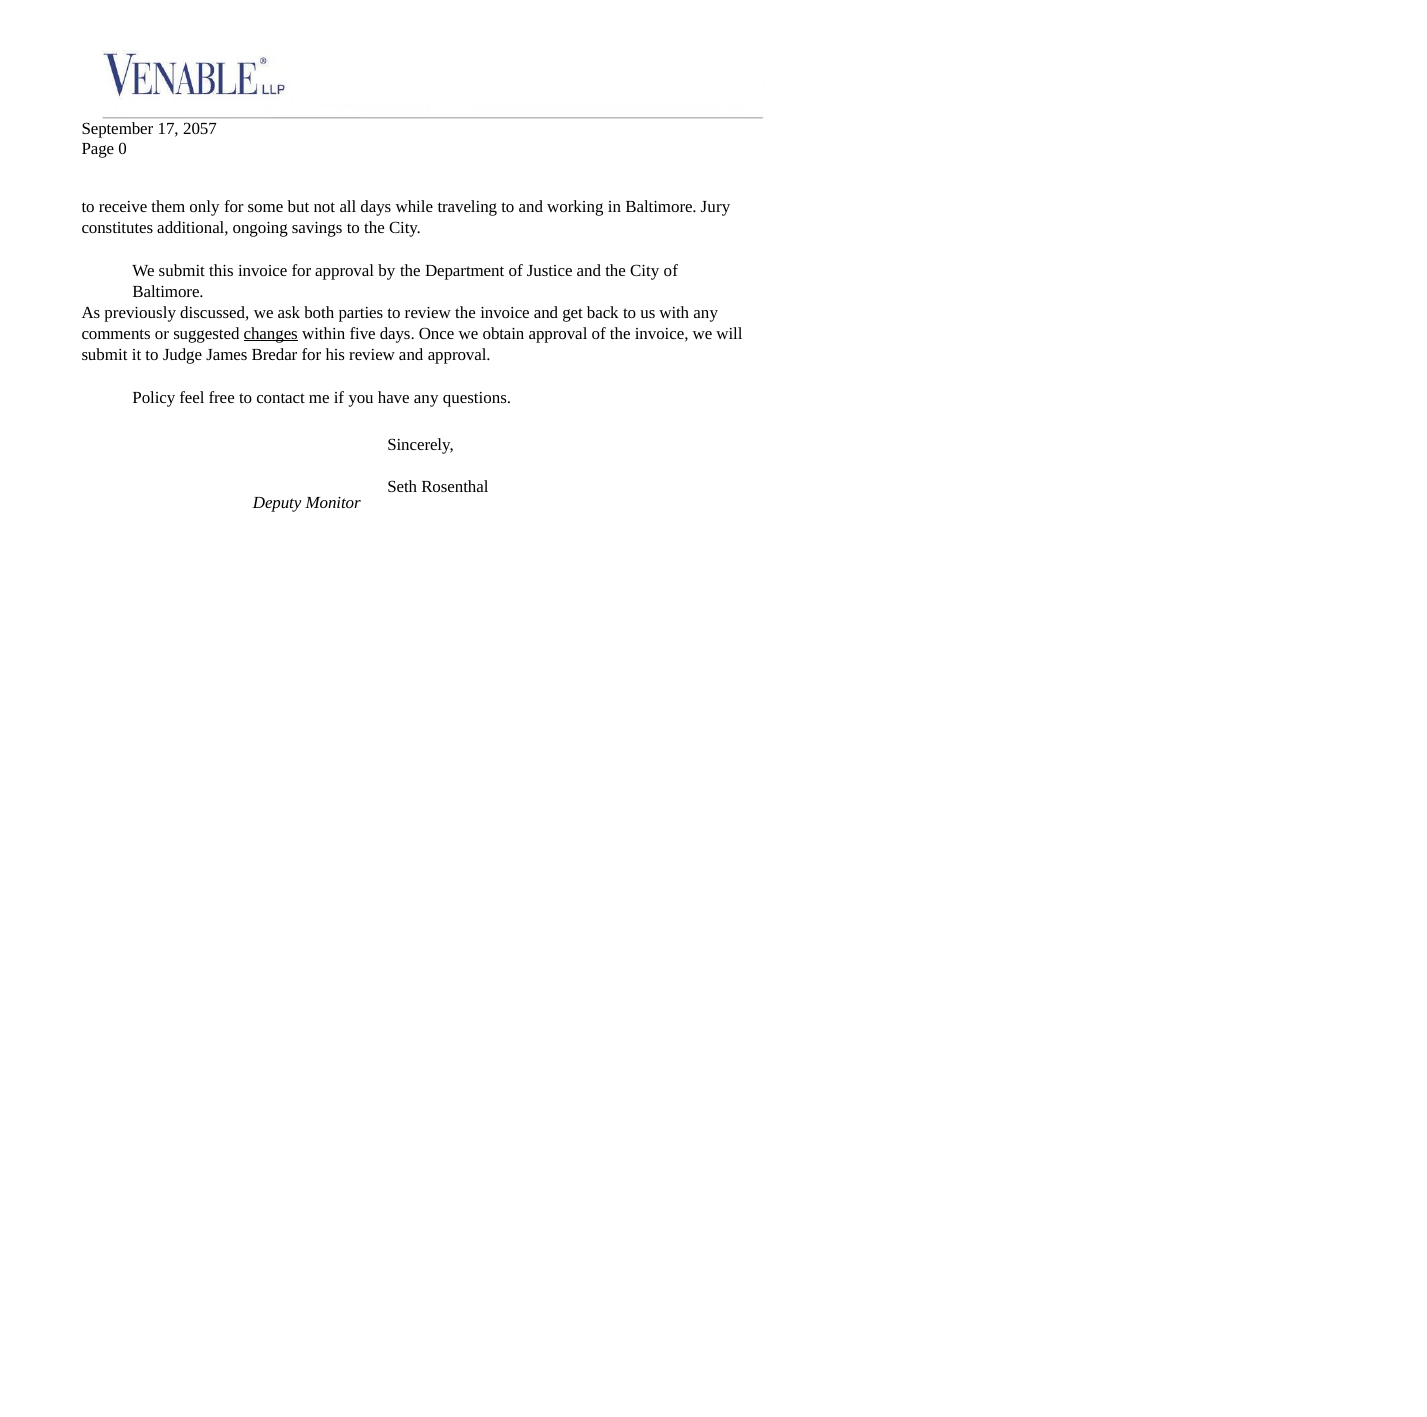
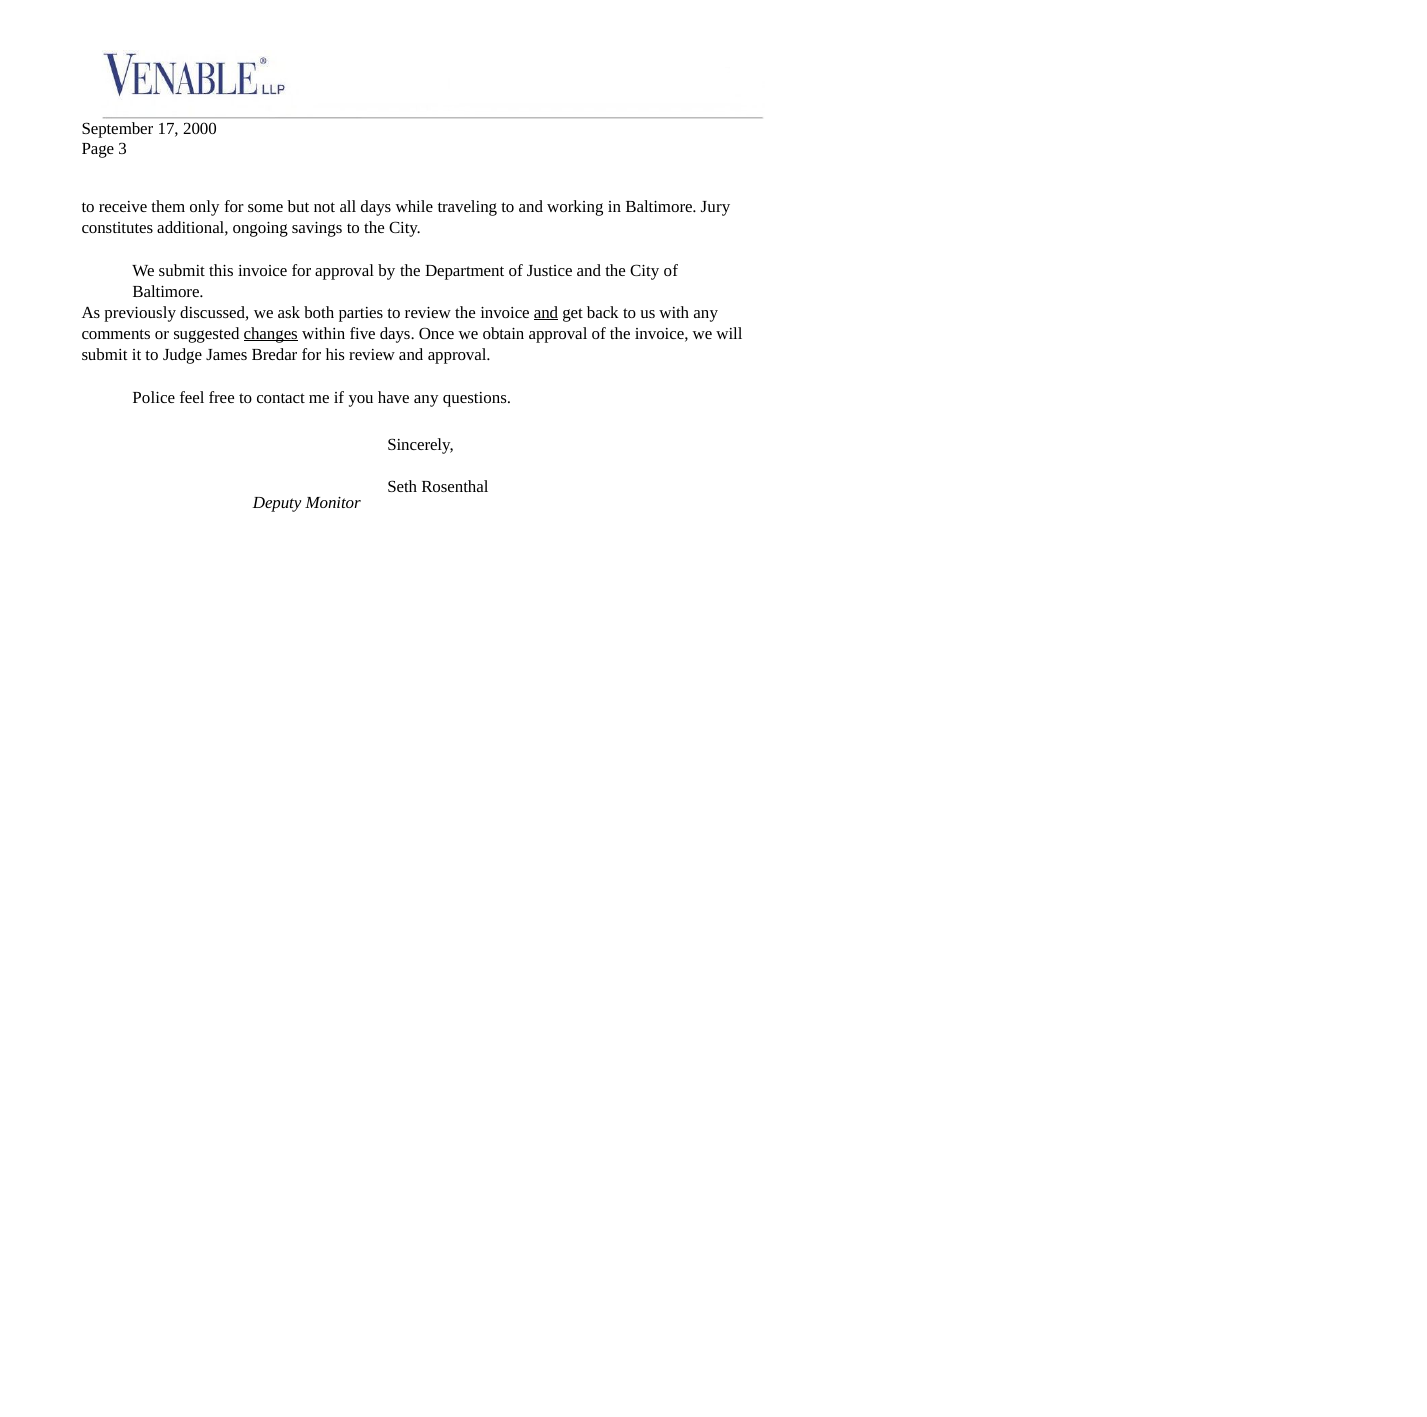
2057: 2057 -> 2000
0: 0 -> 3
and at (546, 313) underline: none -> present
Policy: Policy -> Police
